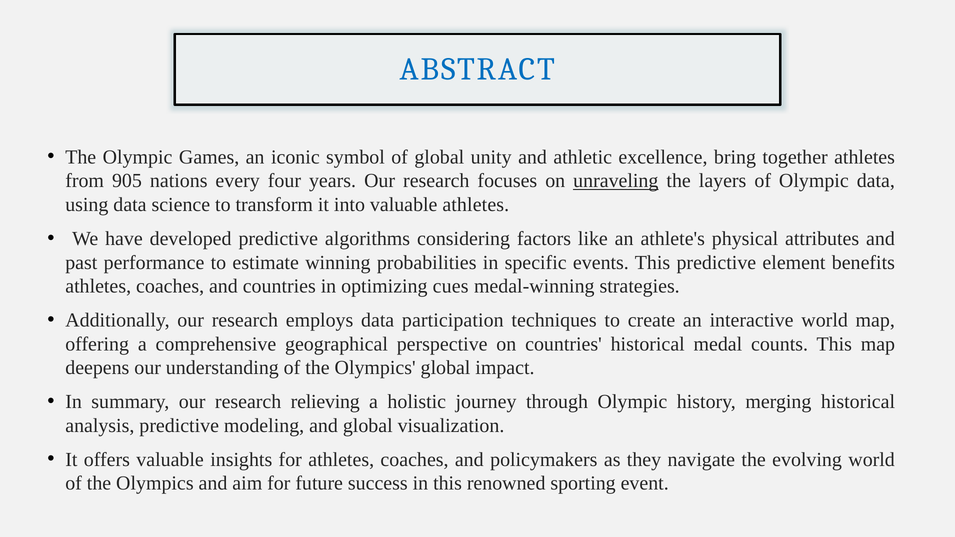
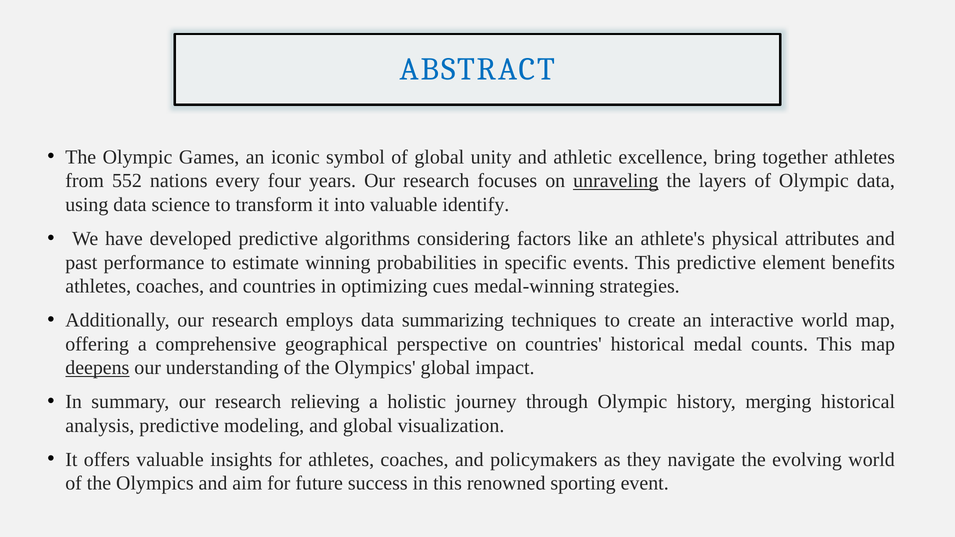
905: 905 -> 552
valuable athletes: athletes -> identify
participation: participation -> summarizing
deepens underline: none -> present
